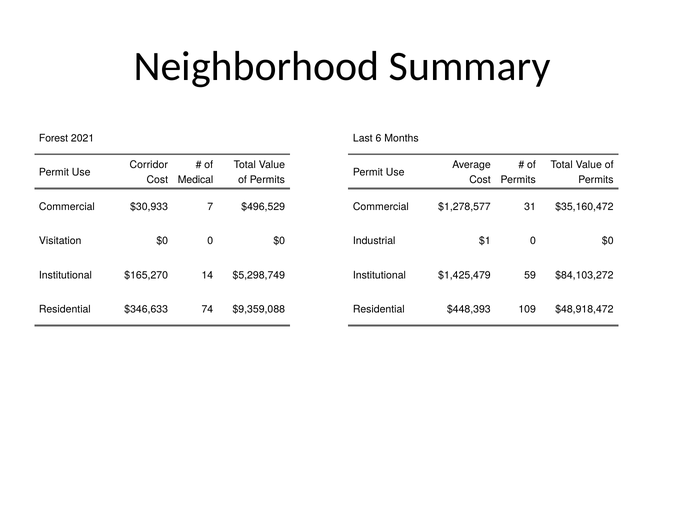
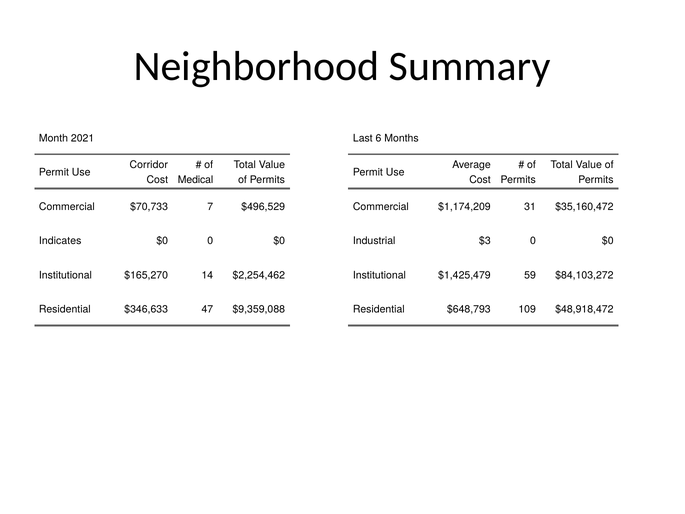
Forest: Forest -> Month
$30,933: $30,933 -> $70,733
$1,278,577: $1,278,577 -> $1,174,209
Visitation: Visitation -> Indicates
$1: $1 -> $3
$5,298,749: $5,298,749 -> $2,254,462
74: 74 -> 47
$448,393: $448,393 -> $648,793
